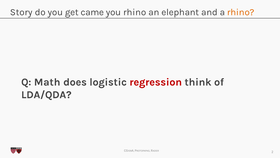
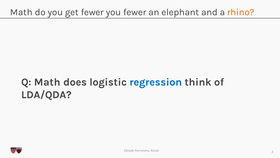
Story at (21, 12): Story -> Math
get came: came -> fewer
you rhino: rhino -> fewer
regression colour: red -> blue
